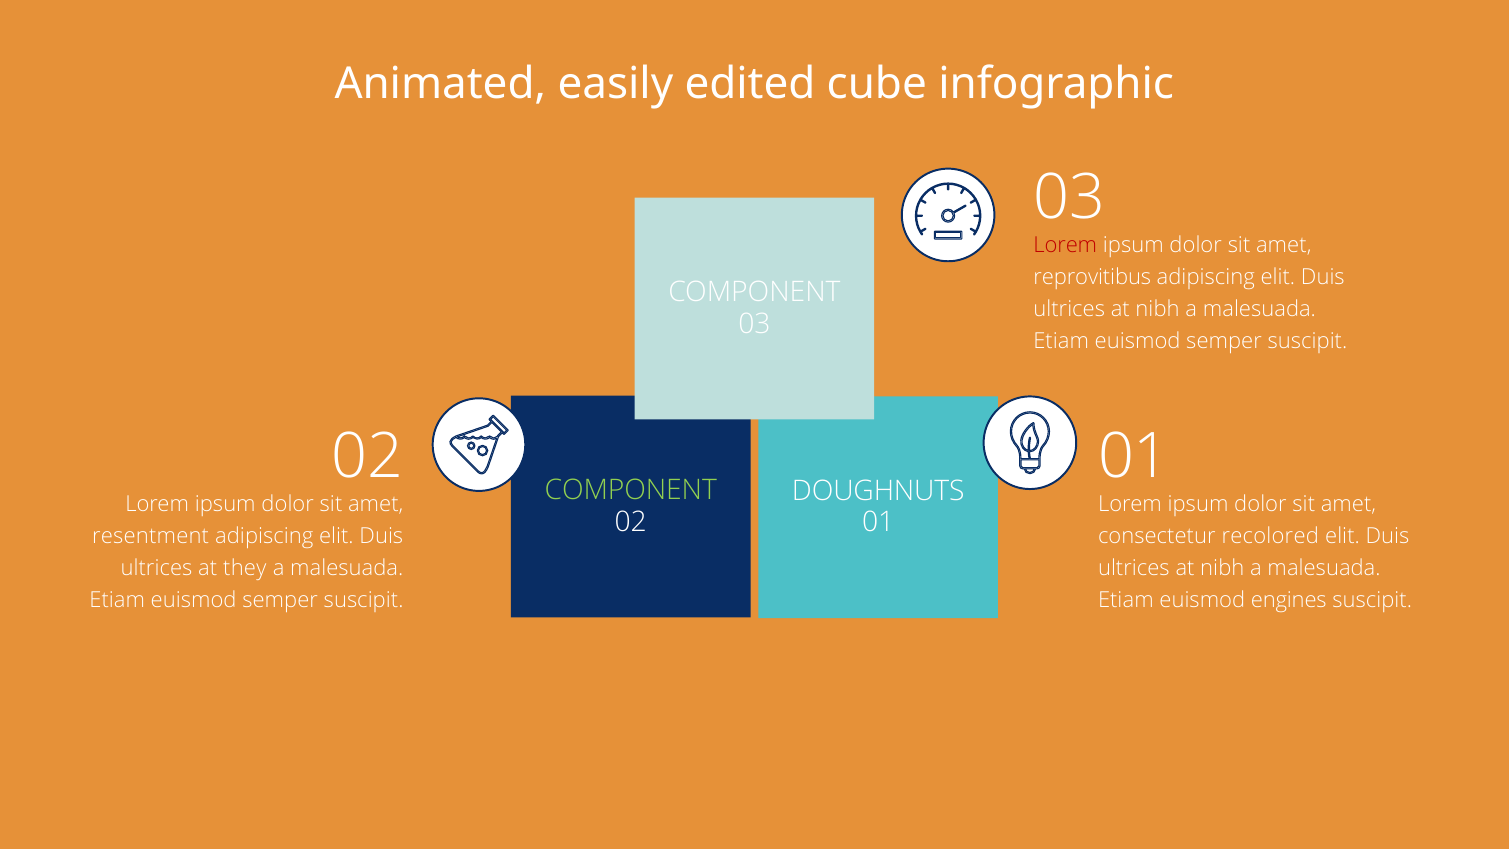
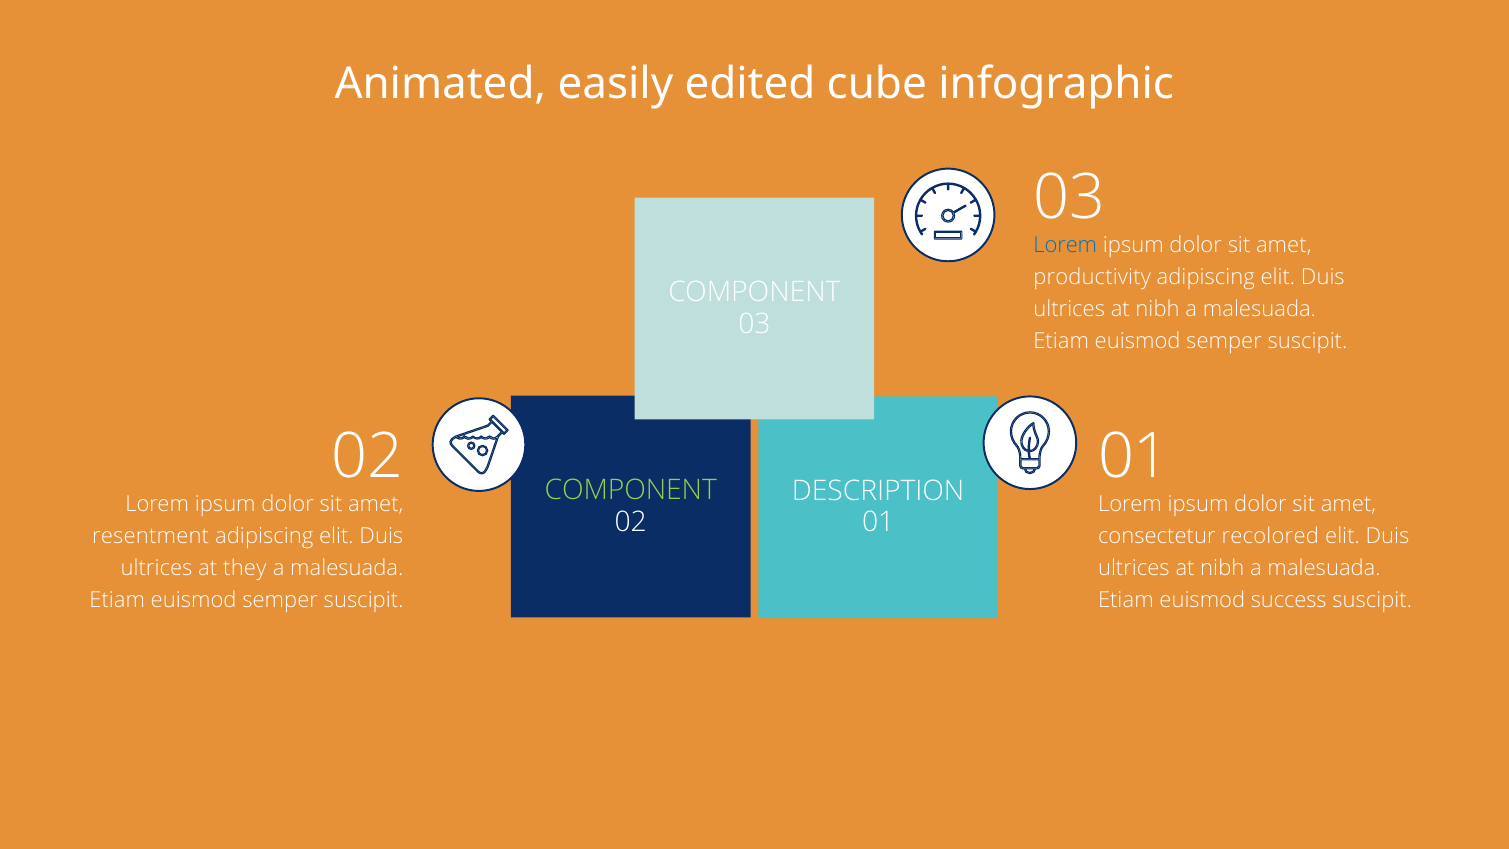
Lorem at (1065, 245) colour: red -> blue
reprovitibus: reprovitibus -> productivity
DOUGHNUTS: DOUGHNUTS -> DESCRIPTION
engines: engines -> success
